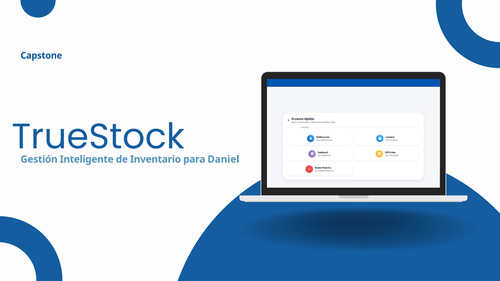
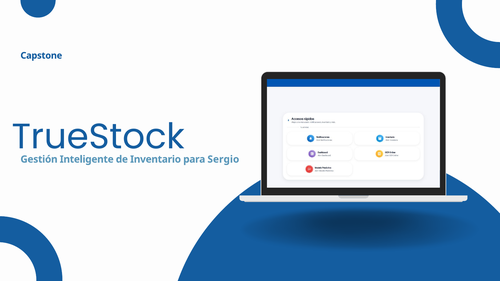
Daniel: Daniel -> Sergio
